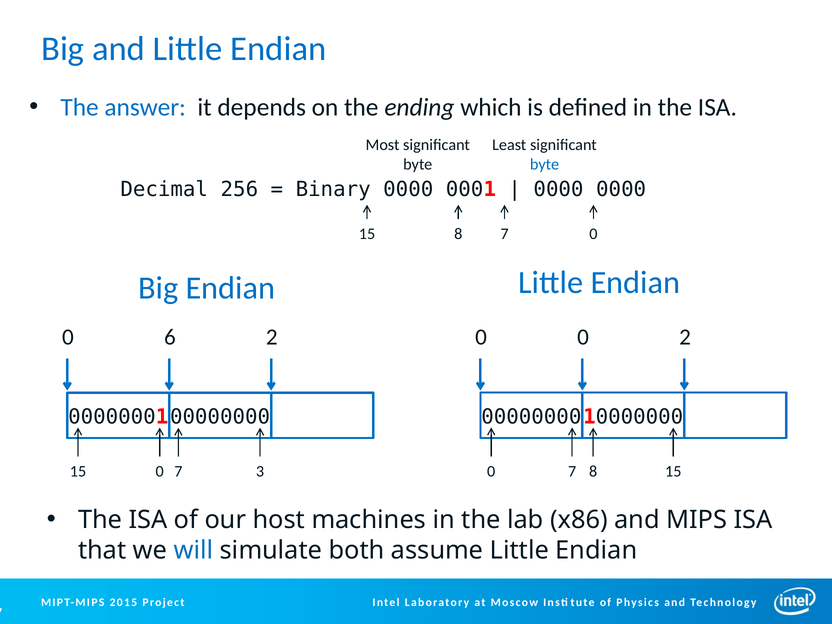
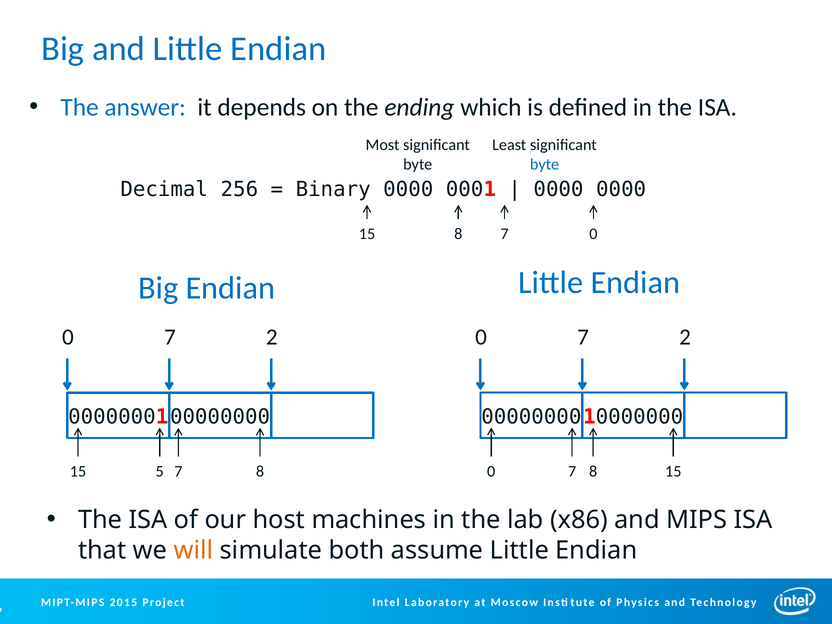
0 at (583, 337): 0 -> 7
6 at (170, 337): 6 -> 7
0 at (160, 471): 0 -> 5
7 3: 3 -> 8
will colour: blue -> orange
